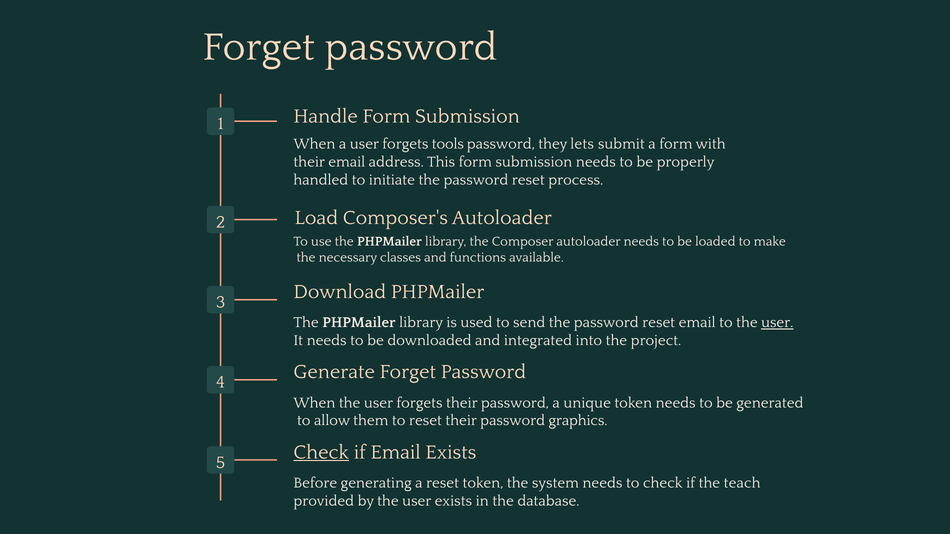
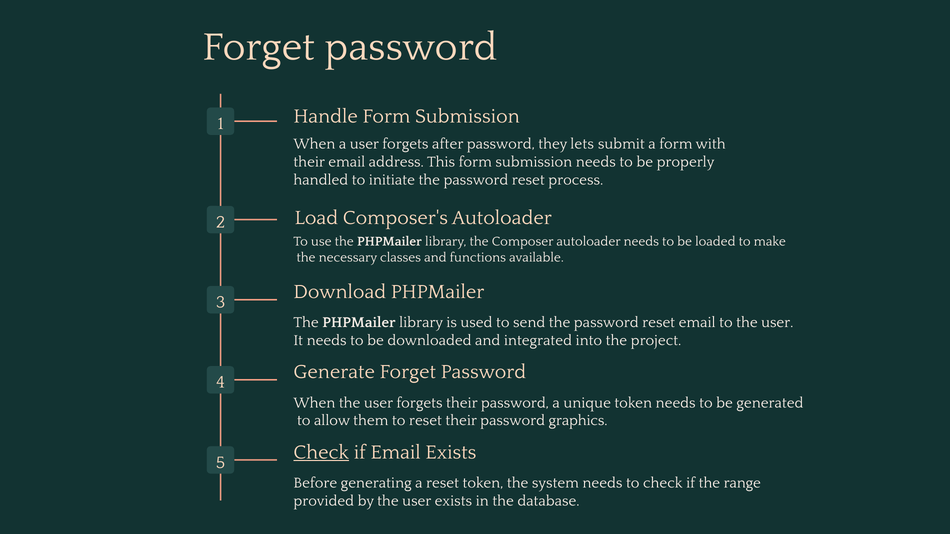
tools: tools -> after
user at (777, 323) underline: present -> none
teach: teach -> range
